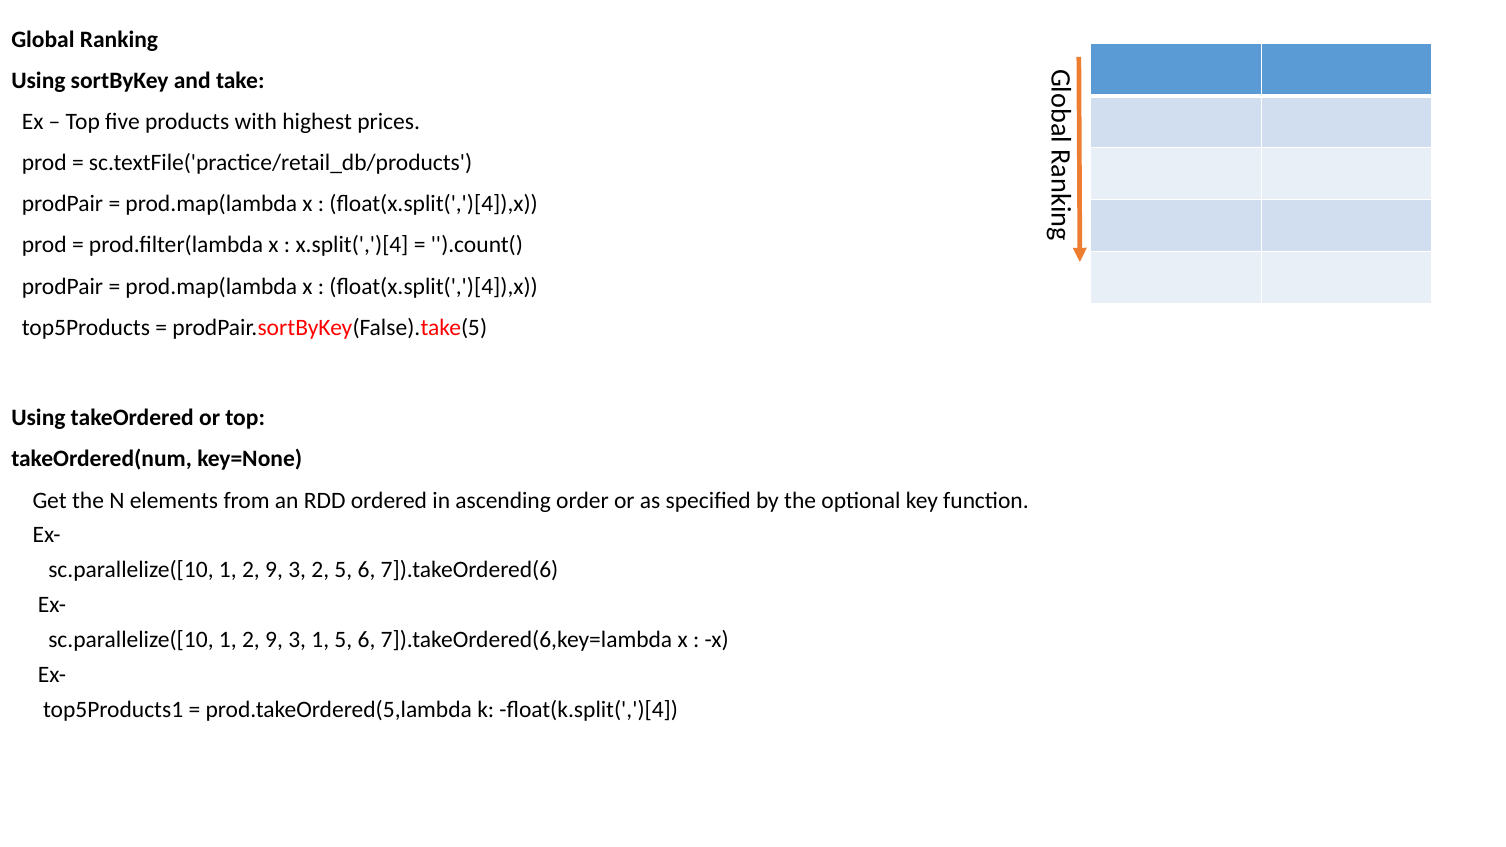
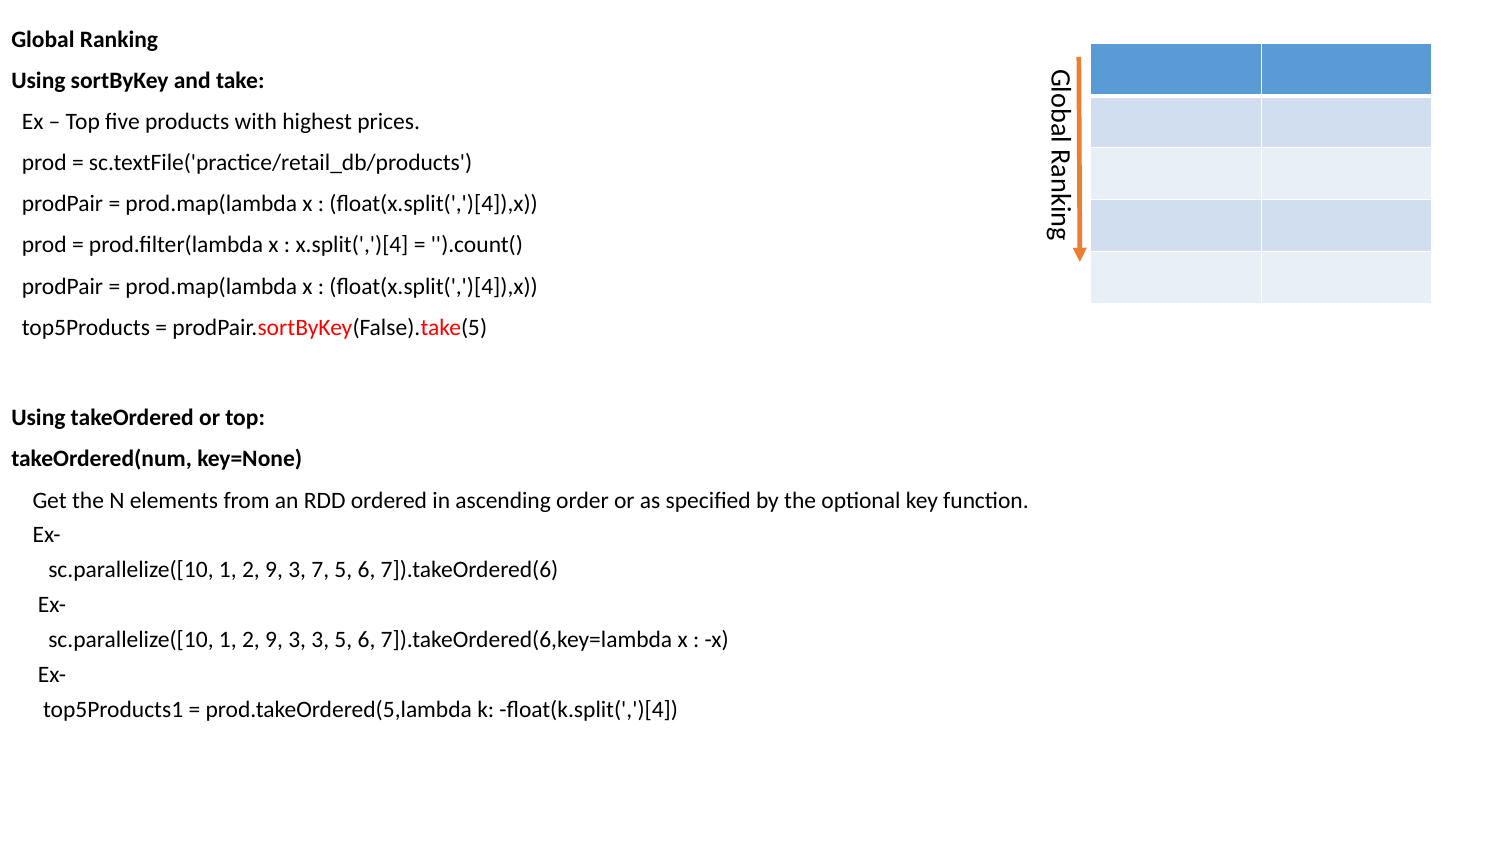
3 2: 2 -> 7
3 1: 1 -> 3
